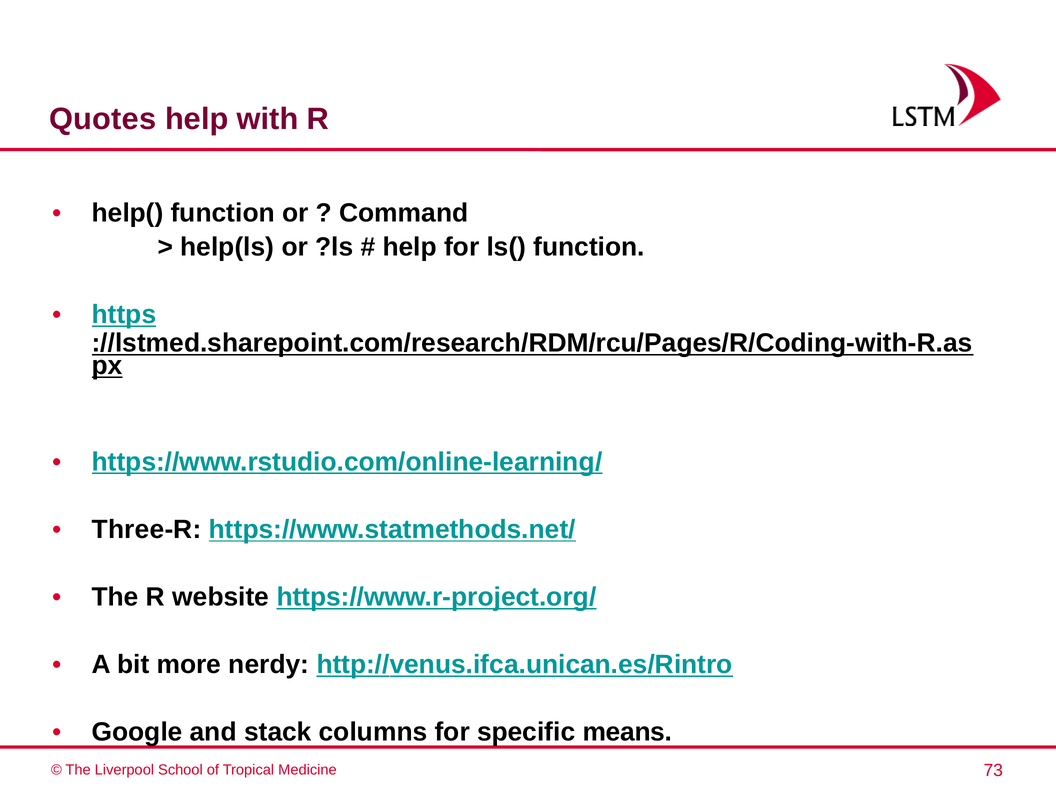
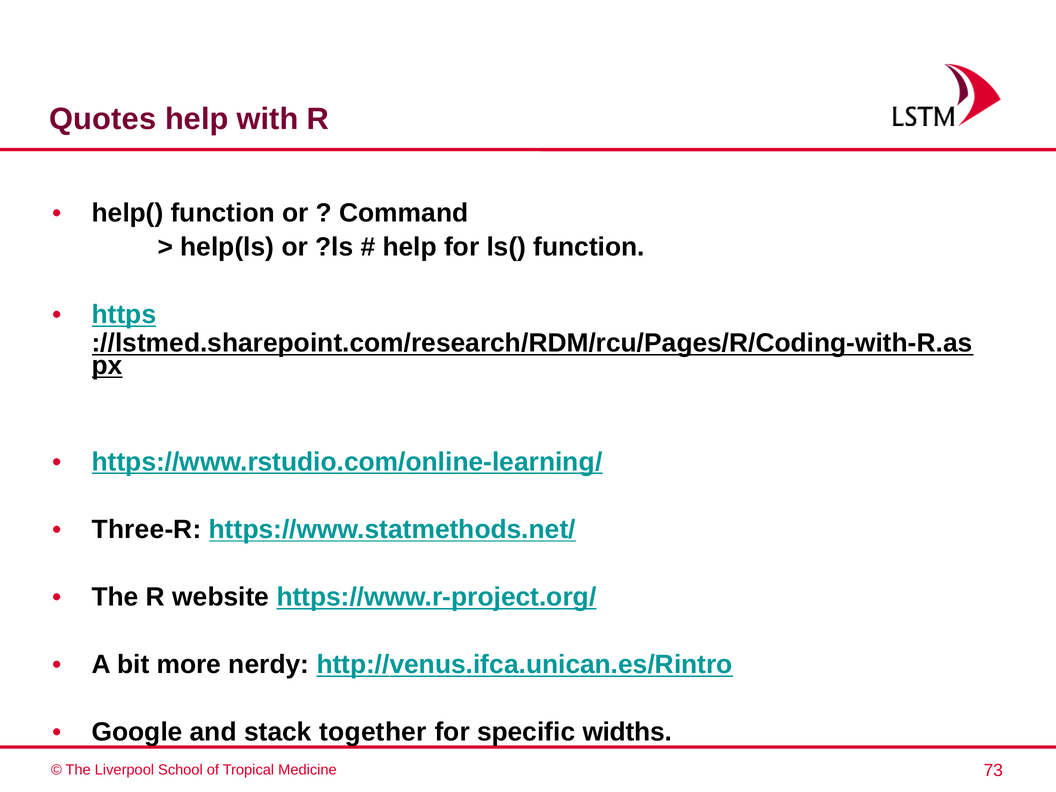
columns: columns -> together
means: means -> widths
